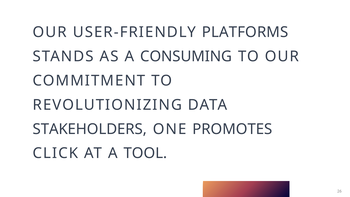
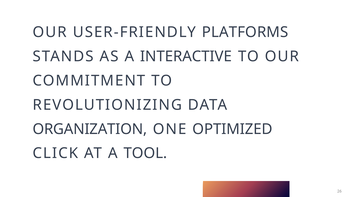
CONSUMING: CONSUMING -> INTERACTIVE
STAKEHOLDERS: STAKEHOLDERS -> ORGANIZATION
PROMOTES: PROMOTES -> OPTIMIZED
